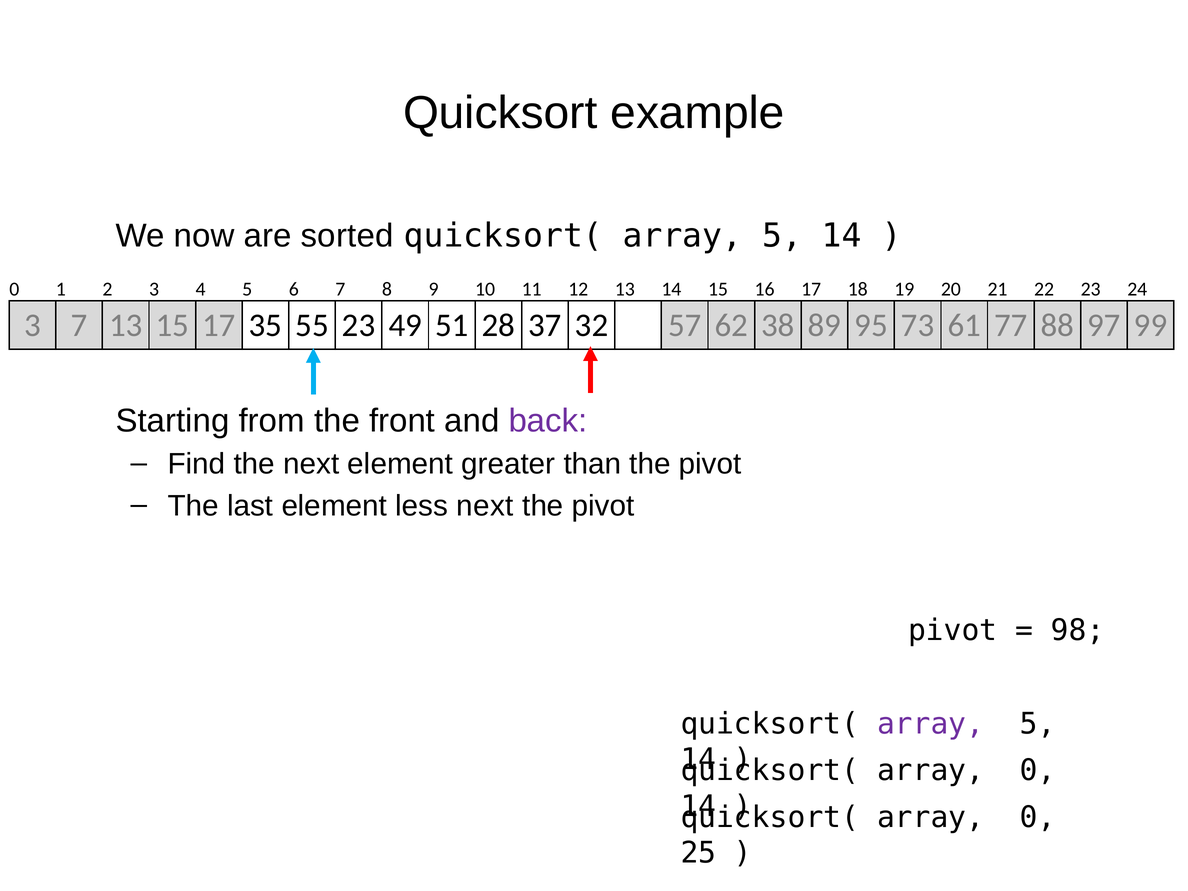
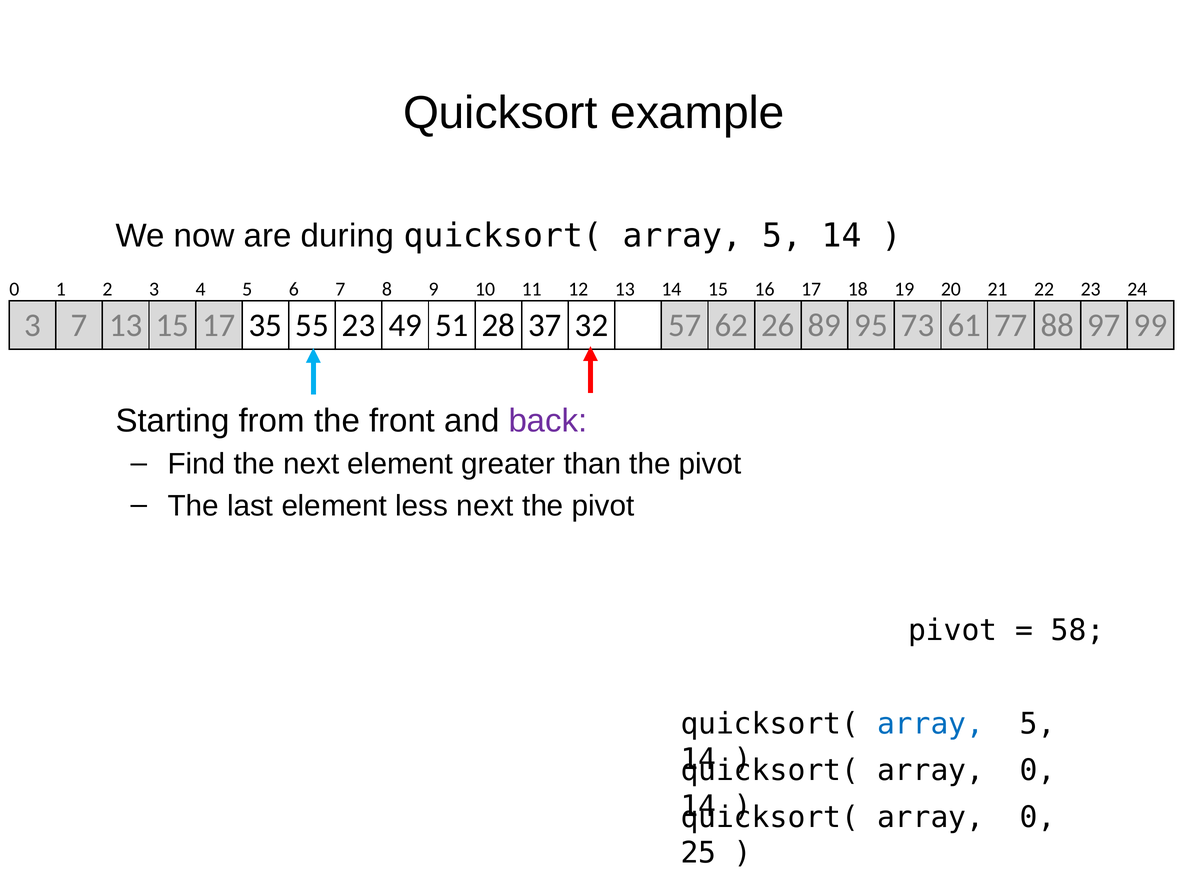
sorted: sorted -> during
38: 38 -> 26
98: 98 -> 58
array at (931, 724) colour: purple -> blue
